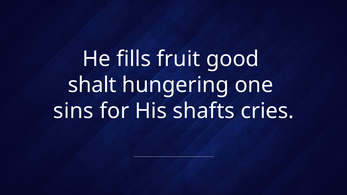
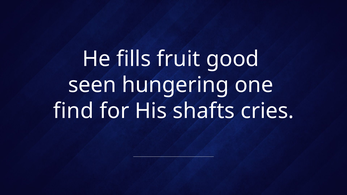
shalt: shalt -> seen
sins: sins -> find
